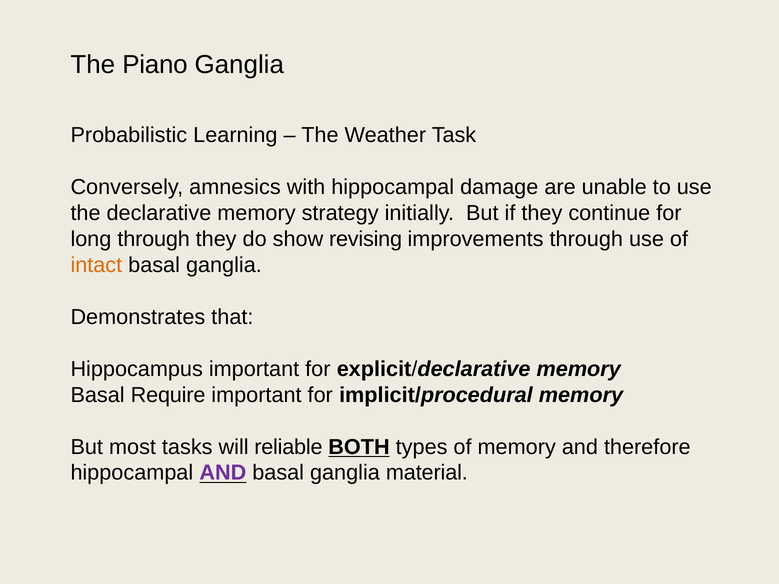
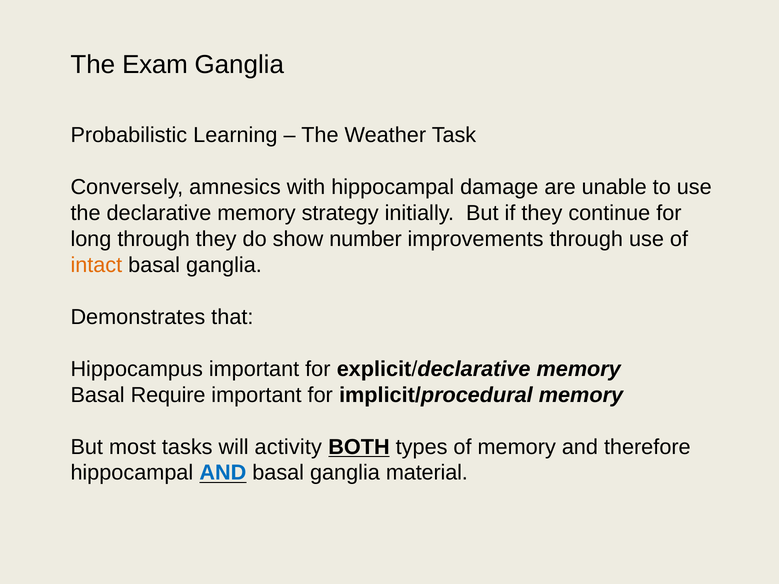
Piano: Piano -> Exam
revising: revising -> number
reliable: reliable -> activity
AND at (223, 473) colour: purple -> blue
